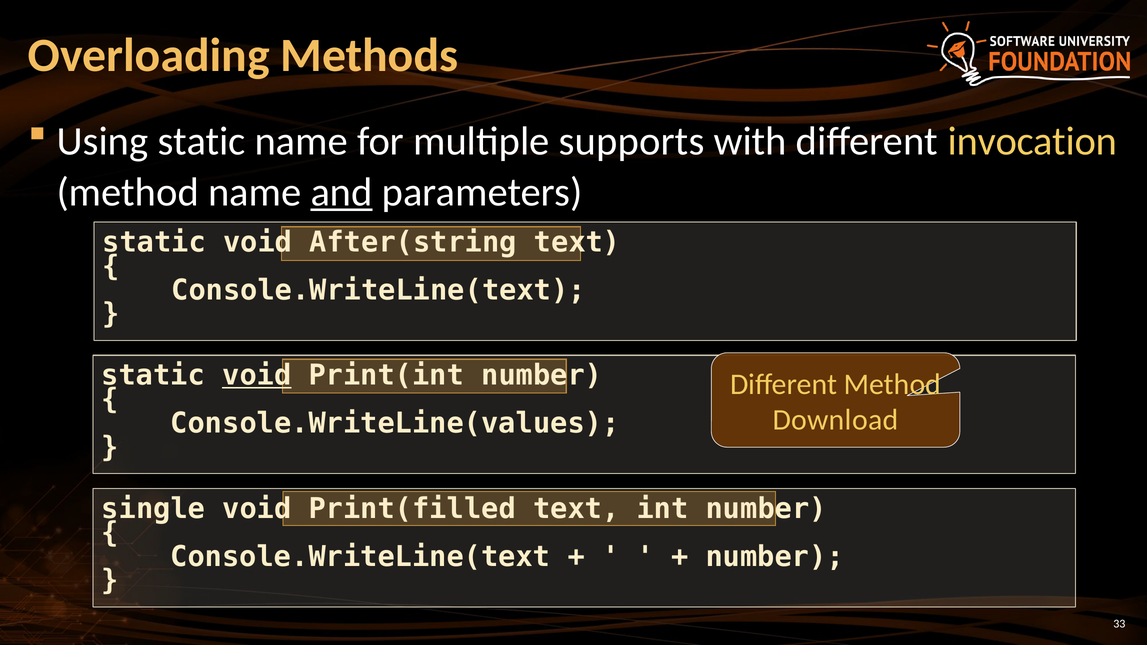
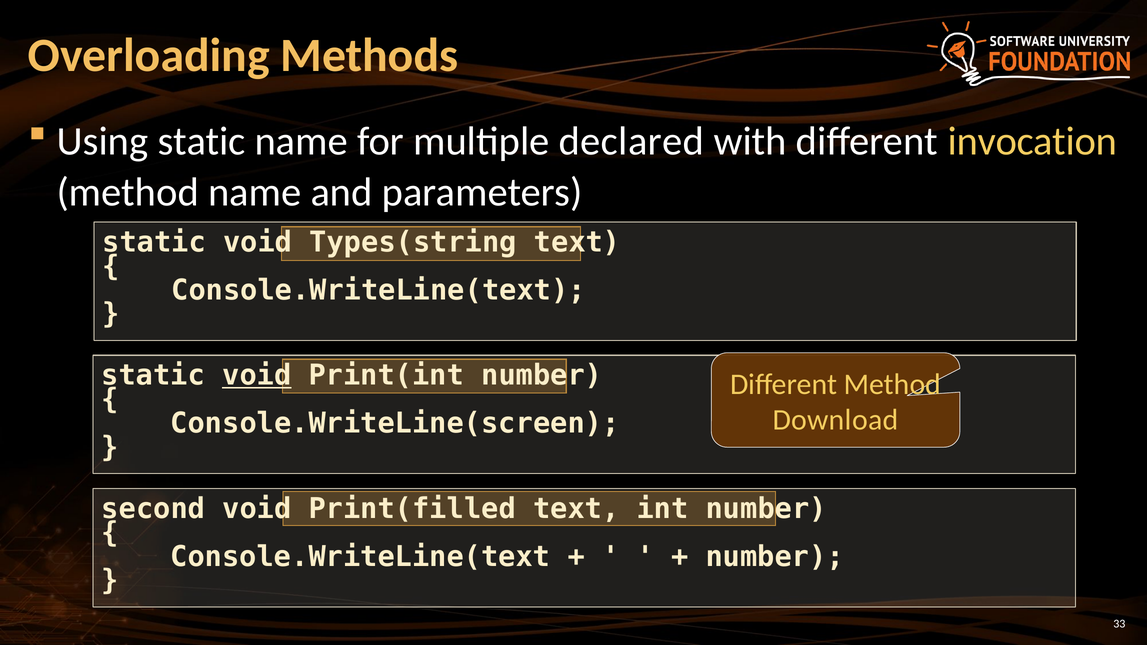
supports: supports -> declared
and underline: present -> none
After(string: After(string -> Types(string
Console.WriteLine(values: Console.WriteLine(values -> Console.WriteLine(screen
single: single -> second
